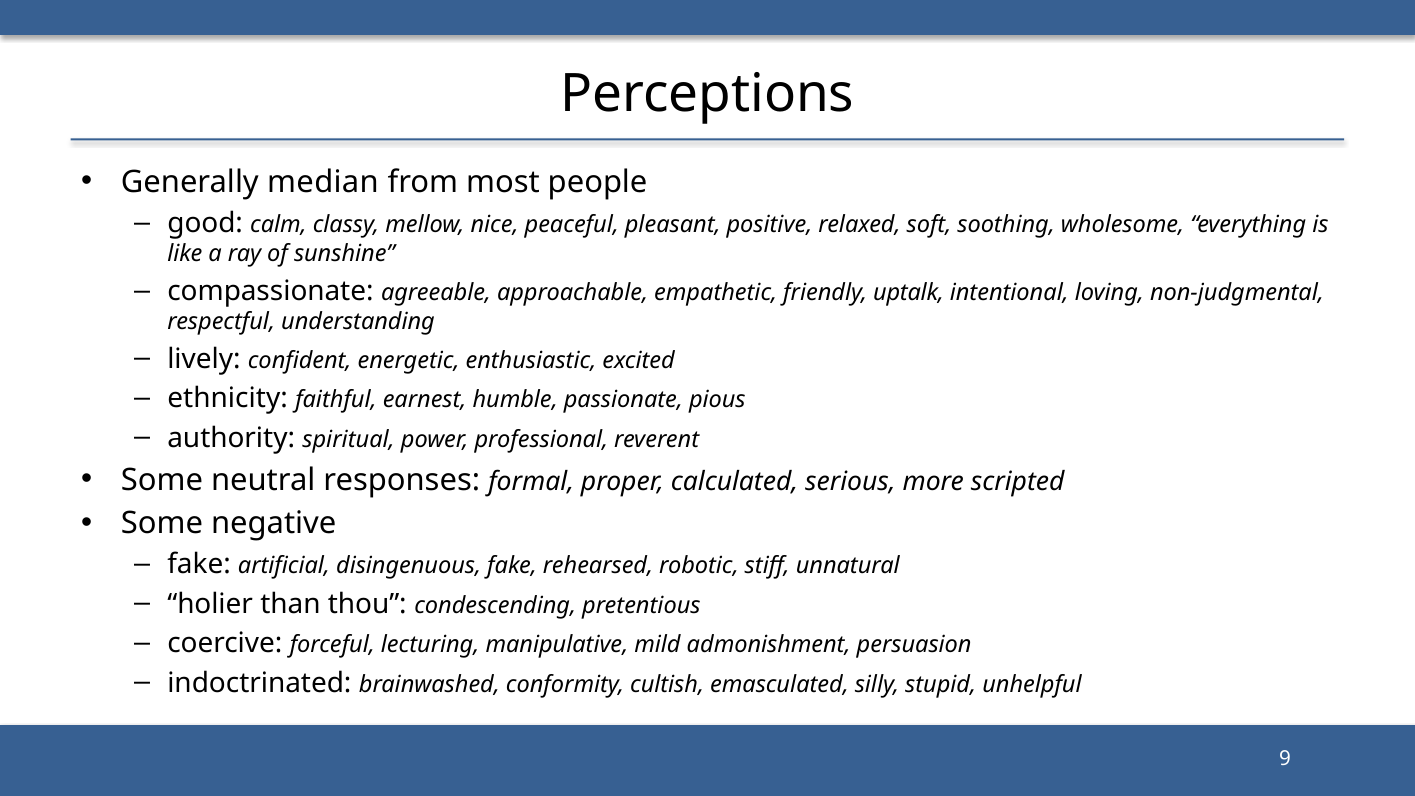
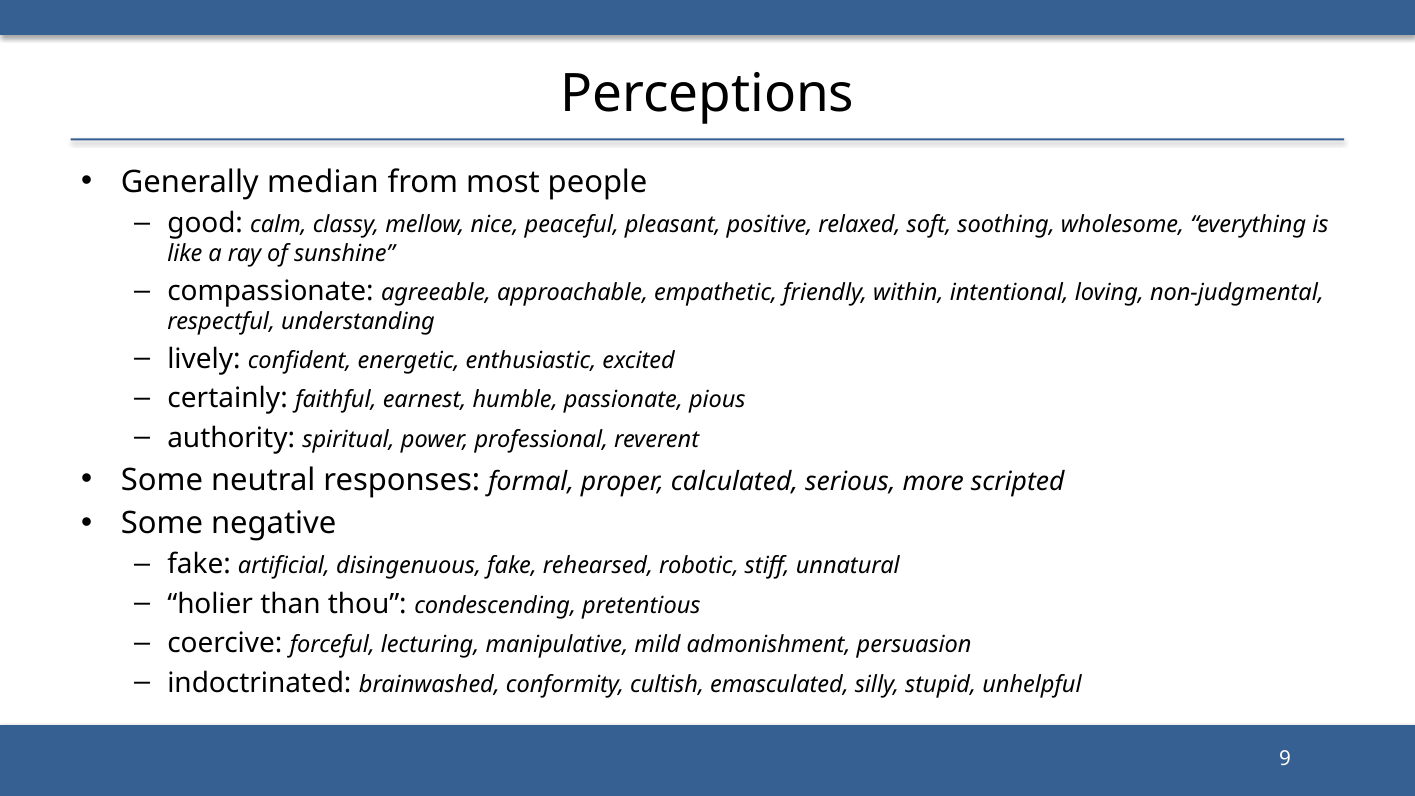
uptalk: uptalk -> within
ethnicity: ethnicity -> certainly
